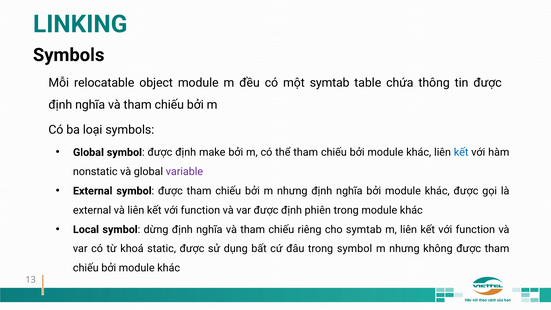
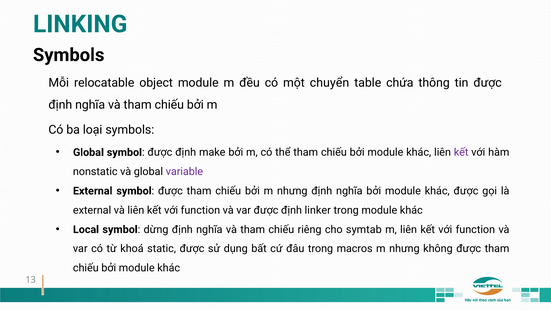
một symtab: symtab -> chuyển
kết at (461, 152) colour: blue -> purple
phiên: phiên -> linker
trong symbol: symbol -> macros
